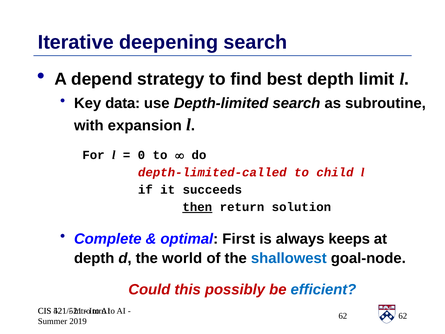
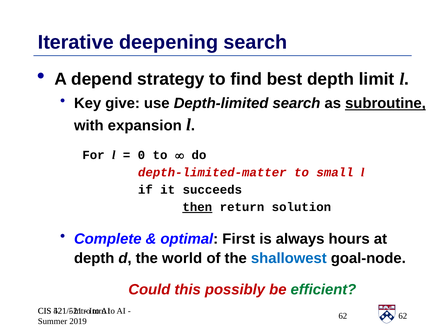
data: data -> give
subroutine underline: none -> present
depth-limited-called: depth-limited-called -> depth-limited-matter
child: child -> small
keeps: keeps -> hours
efficient colour: blue -> green
